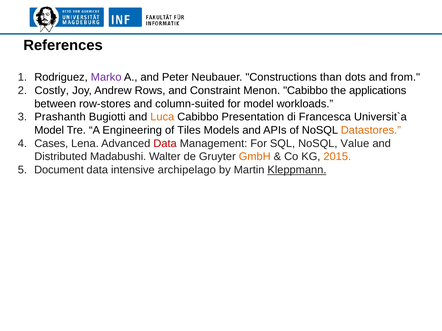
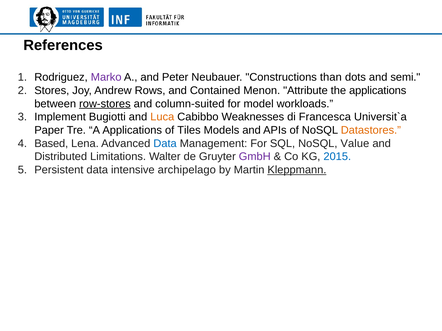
from: from -> semi
Costly: Costly -> Stores
Constraint: Constraint -> Contained
Menon Cabibbo: Cabibbo -> Attribute
row-stores underline: none -> present
Prashanth: Prashanth -> Implement
Presentation: Presentation -> Weaknesses
Model at (49, 130): Model -> Paper
A Engineering: Engineering -> Applications
Cases: Cases -> Based
Data at (165, 144) colour: red -> blue
Madabushi: Madabushi -> Limitations
GmbH colour: orange -> purple
2015 colour: orange -> blue
Document: Document -> Persistent
